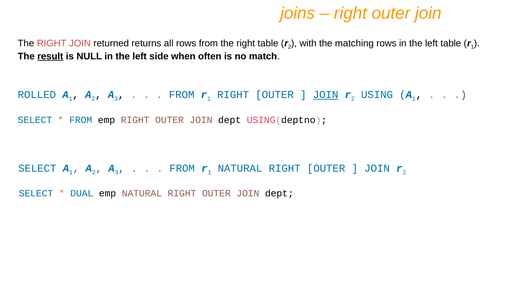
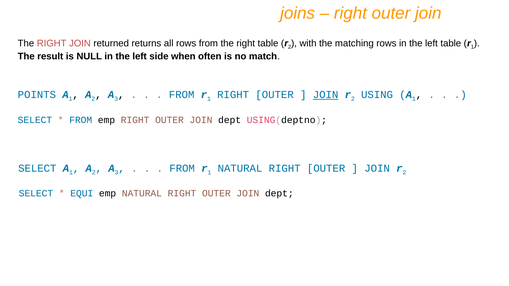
result underline: present -> none
ROLLED: ROLLED -> POINTS
DUAL: DUAL -> EQUI
